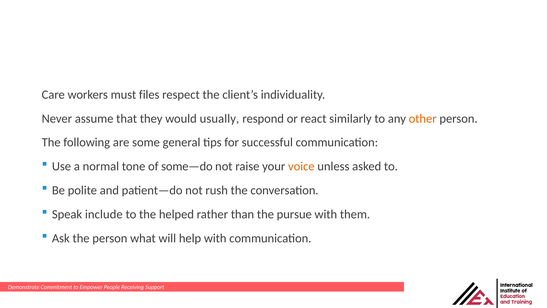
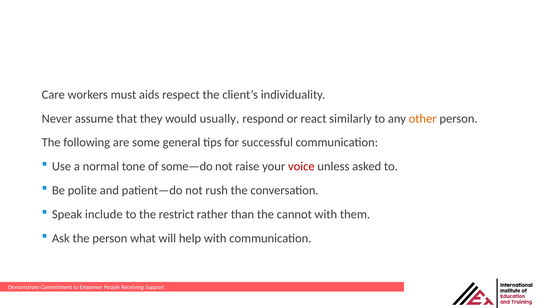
files: files -> aids
voice colour: orange -> red
helped: helped -> restrict
pursue: pursue -> cannot
